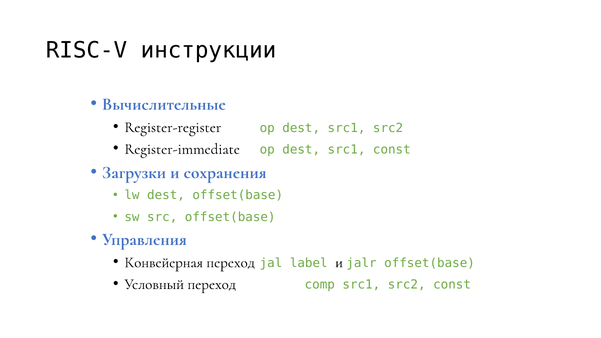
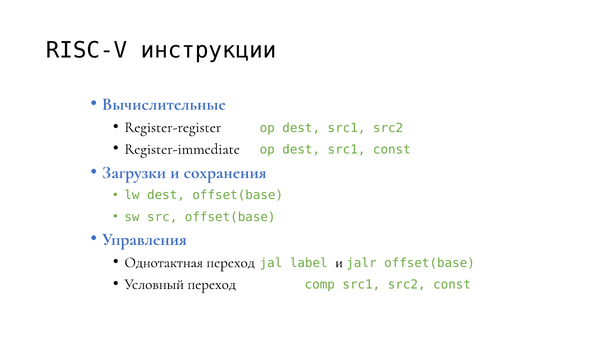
Конвейерная: Конвейерная -> Однотактная
